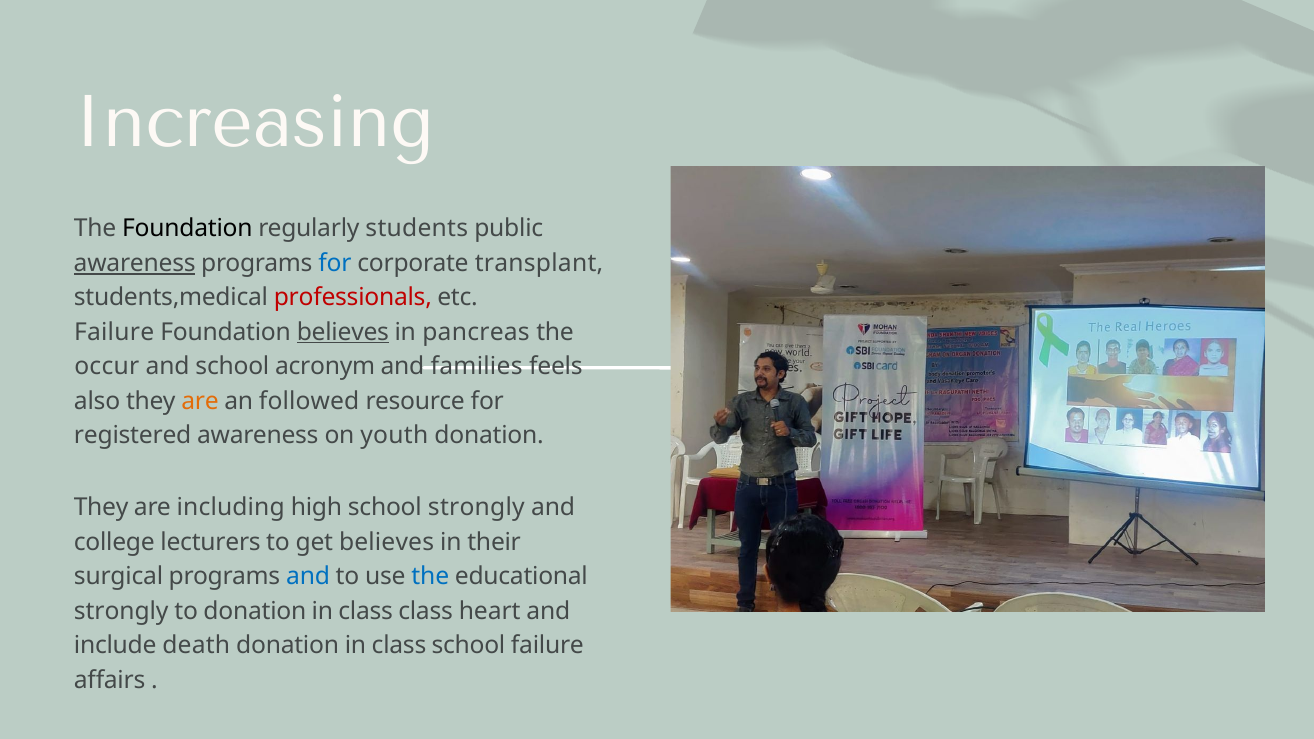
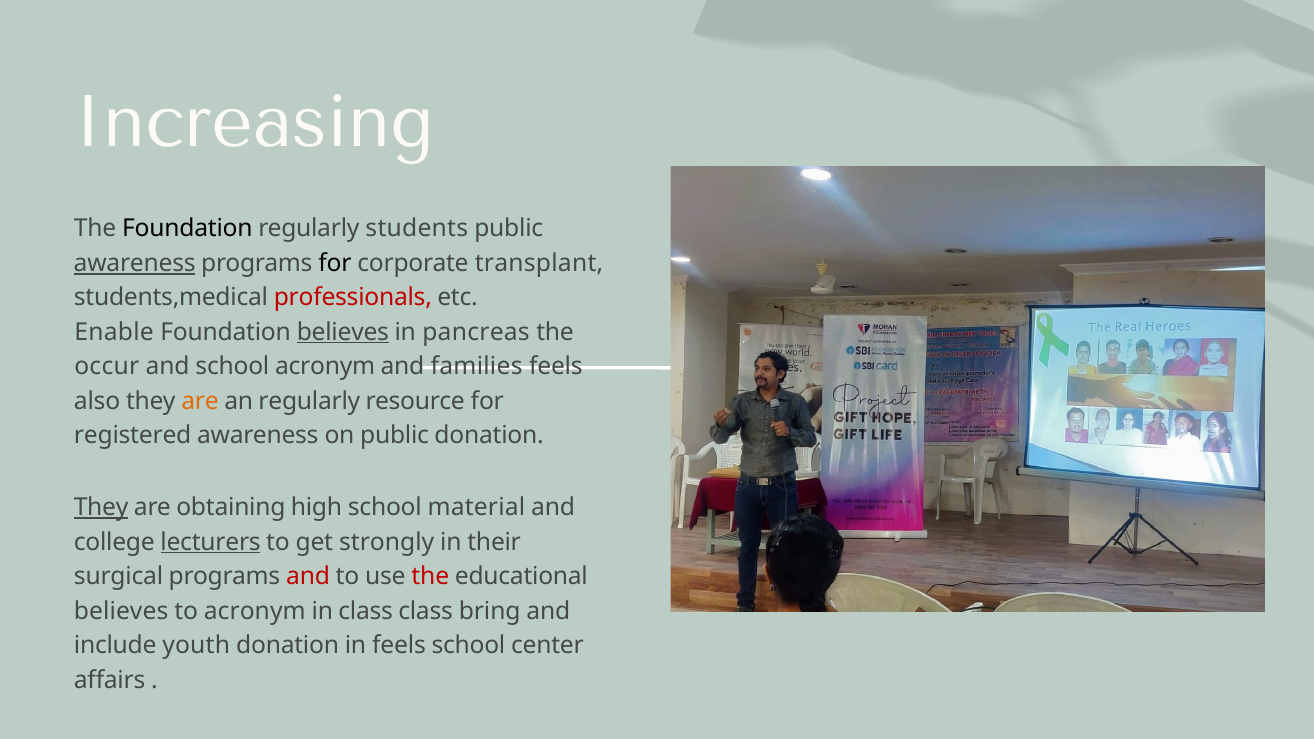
for at (335, 263) colour: blue -> black
Failure at (114, 332): Failure -> Enable
an followed: followed -> regularly
on youth: youth -> public
They at (101, 508) underline: none -> present
including: including -> obtaining
school strongly: strongly -> material
lecturers underline: none -> present
get believes: believes -> strongly
and at (308, 577) colour: blue -> red
the at (430, 577) colour: blue -> red
strongly at (121, 611): strongly -> believes
to donation: donation -> acronym
heart: heart -> bring
death: death -> youth
class at (399, 646): class -> feels
school failure: failure -> center
